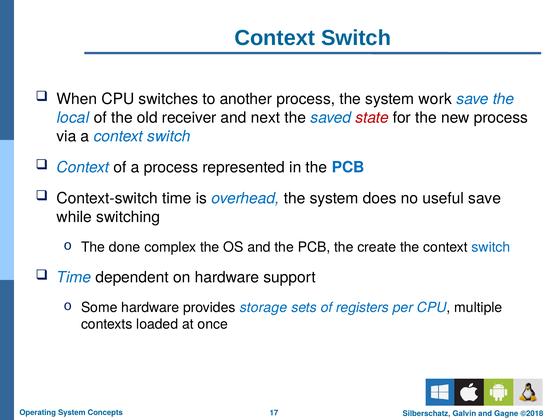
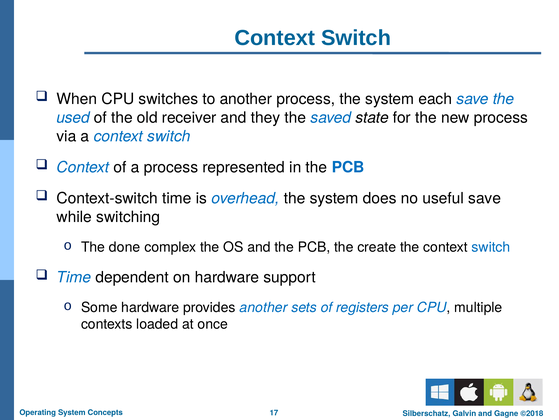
work: work -> each
local: local -> used
next: next -> they
state colour: red -> black
provides storage: storage -> another
